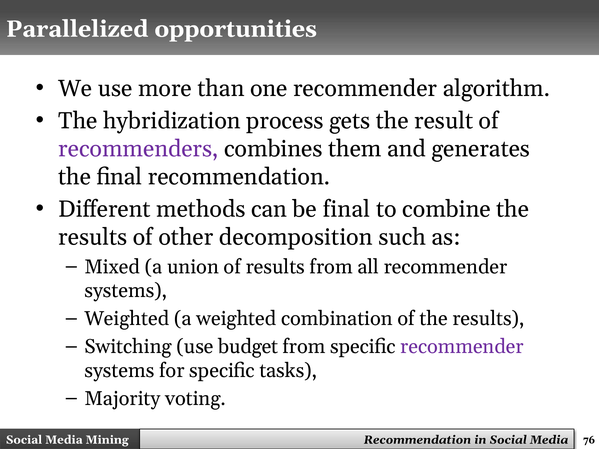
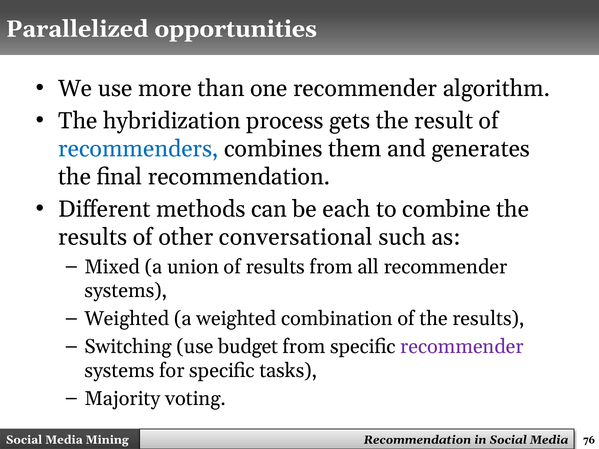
recommenders colour: purple -> blue
be final: final -> each
decomposition: decomposition -> conversational
